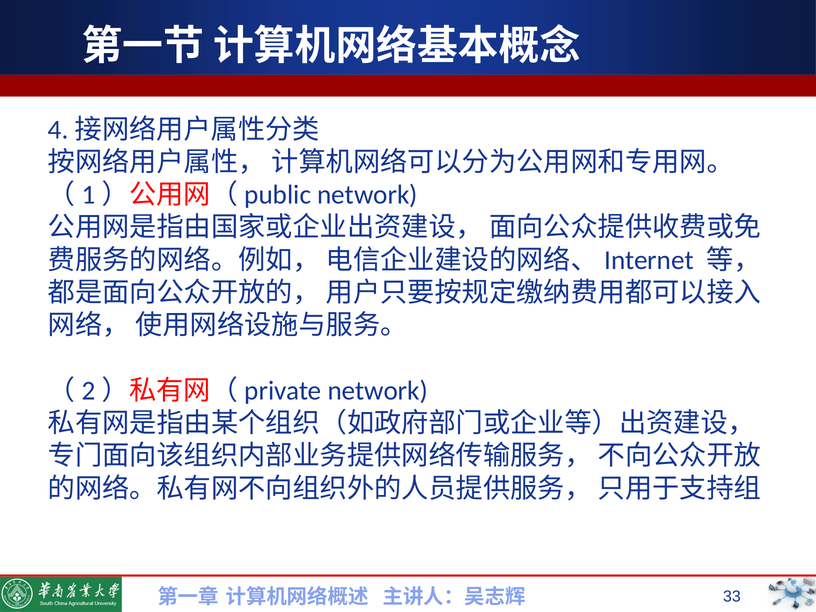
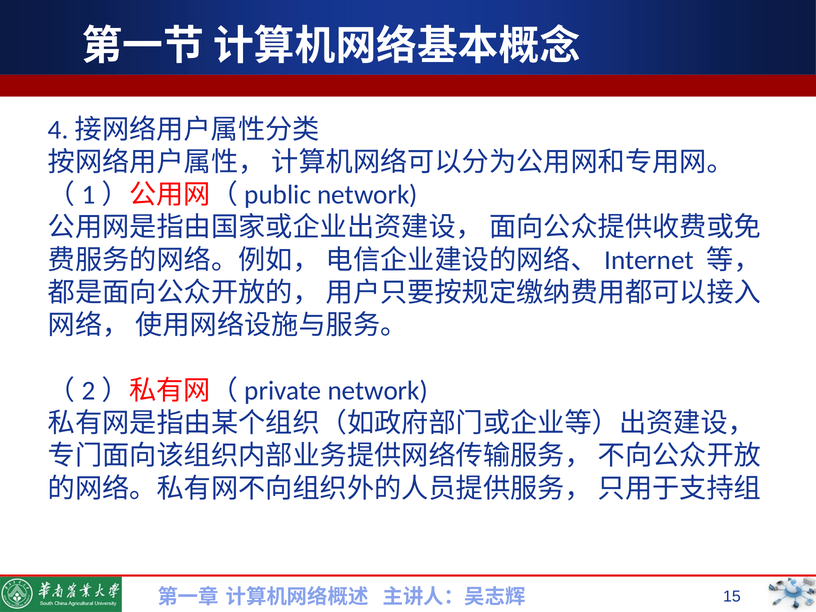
33: 33 -> 15
